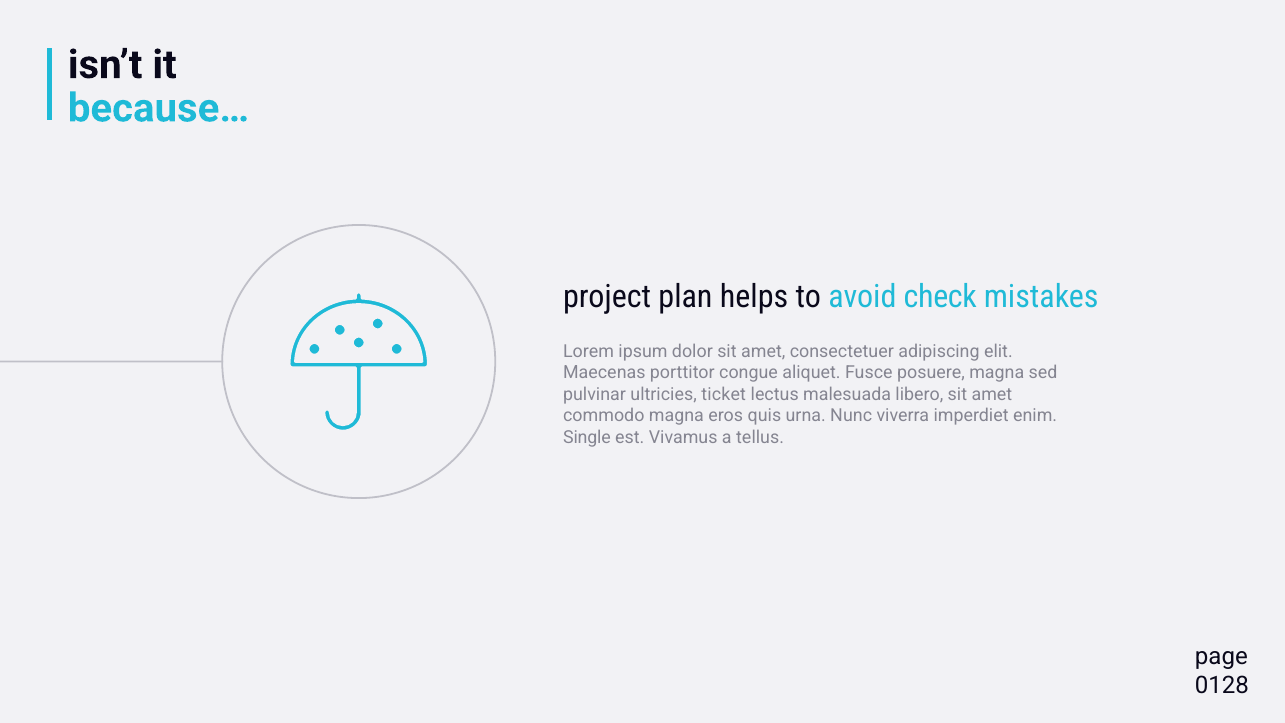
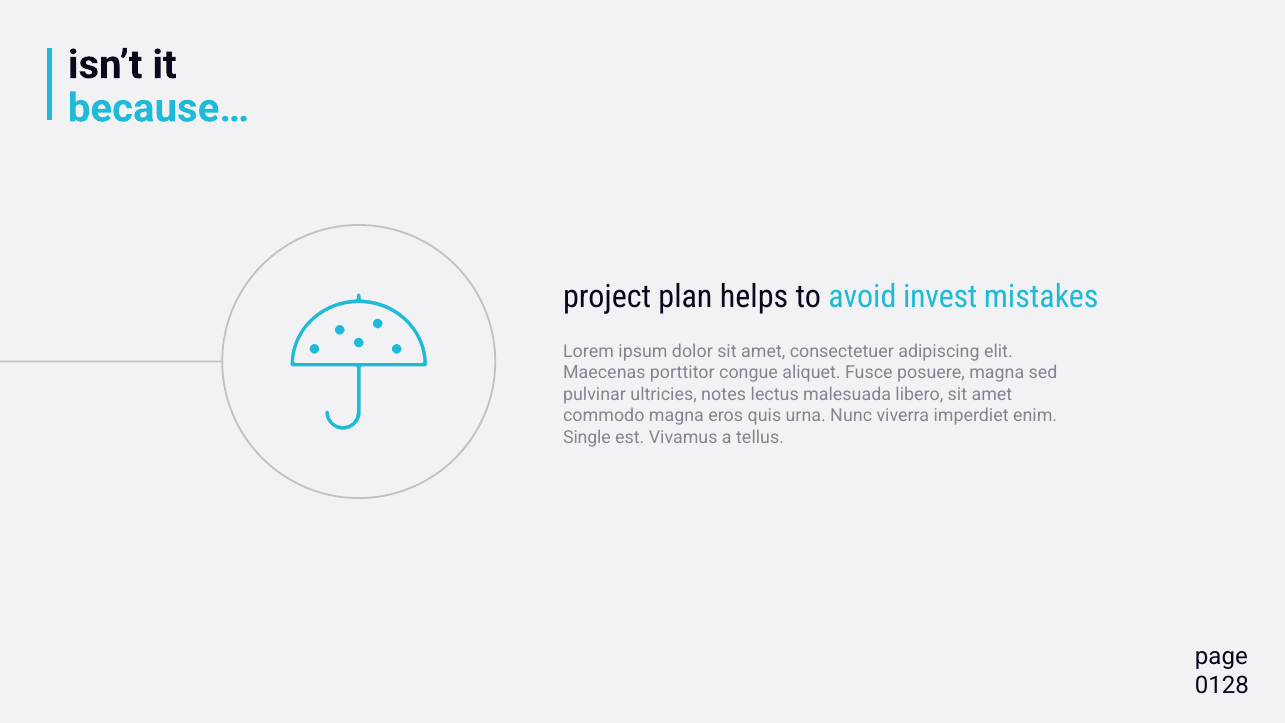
check: check -> invest
ticket: ticket -> notes
